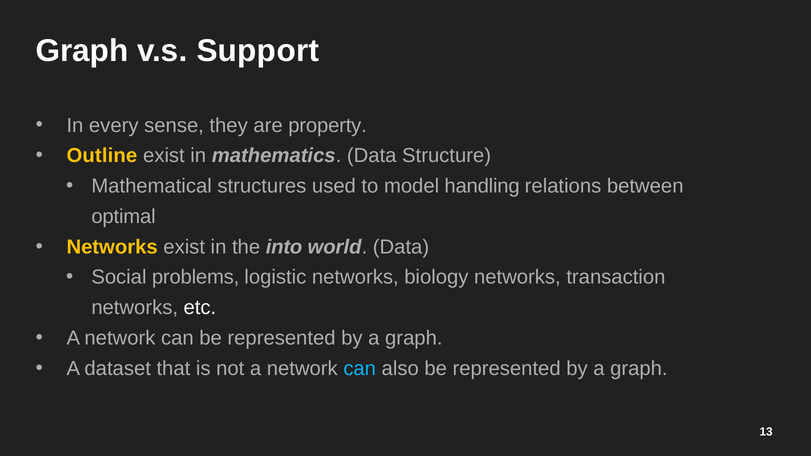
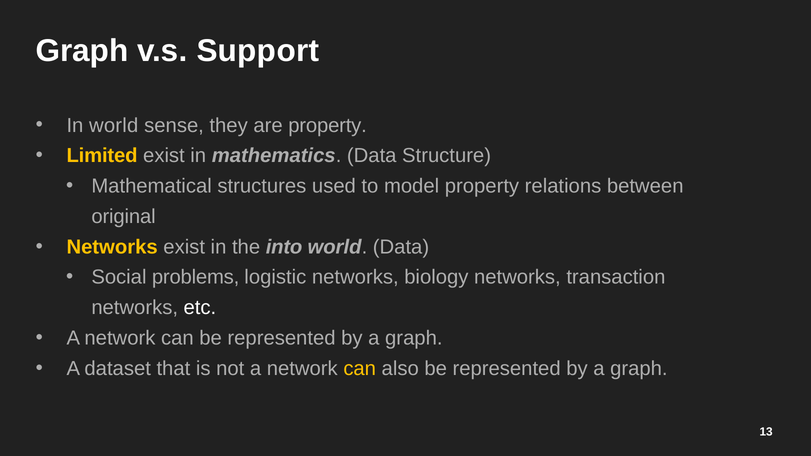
In every: every -> world
Outline: Outline -> Limited
model handling: handling -> property
optimal: optimal -> original
can at (360, 369) colour: light blue -> yellow
